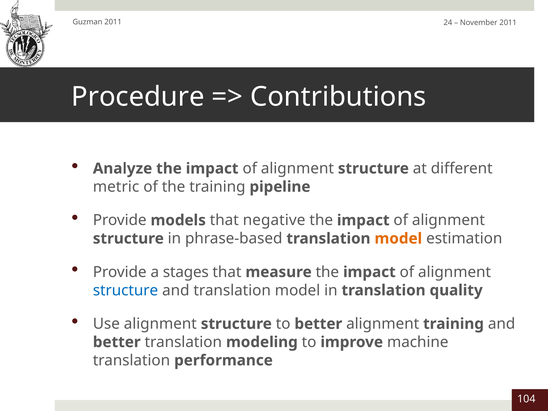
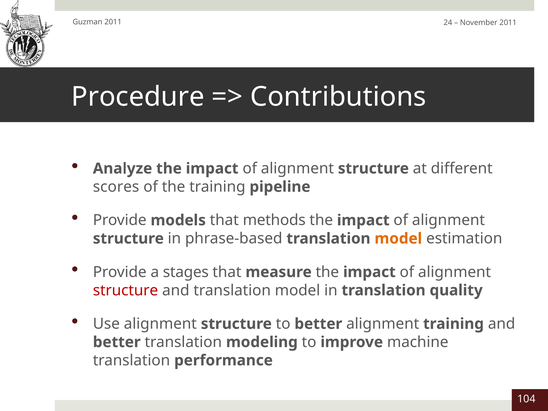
metric: metric -> scores
negative: negative -> methods
structure at (126, 290) colour: blue -> red
